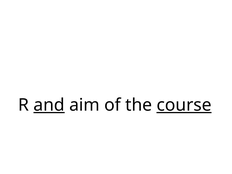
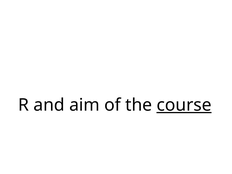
and underline: present -> none
